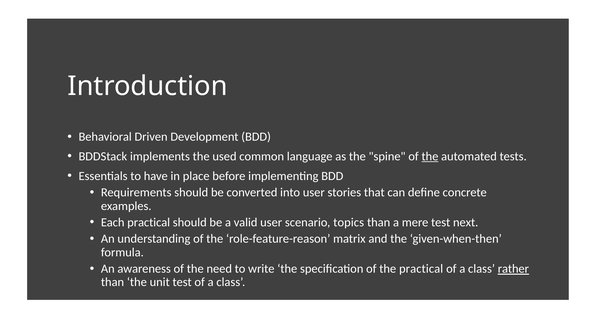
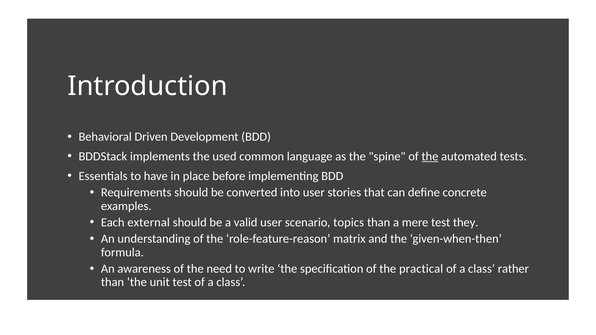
Each practical: practical -> external
next: next -> they
rather underline: present -> none
